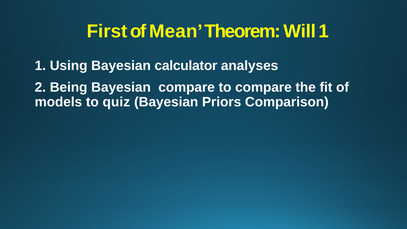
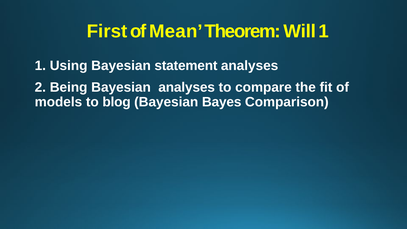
calculator: calculator -> statement
Bayesian compare: compare -> analyses
quiz: quiz -> blog
Priors: Priors -> Bayes
